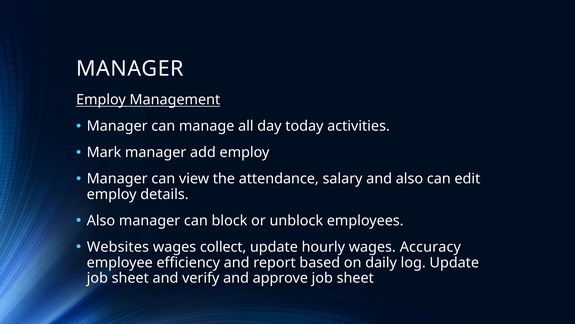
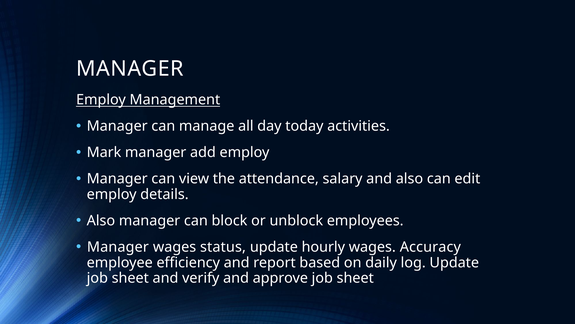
Websites at (118, 247): Websites -> Manager
collect: collect -> status
